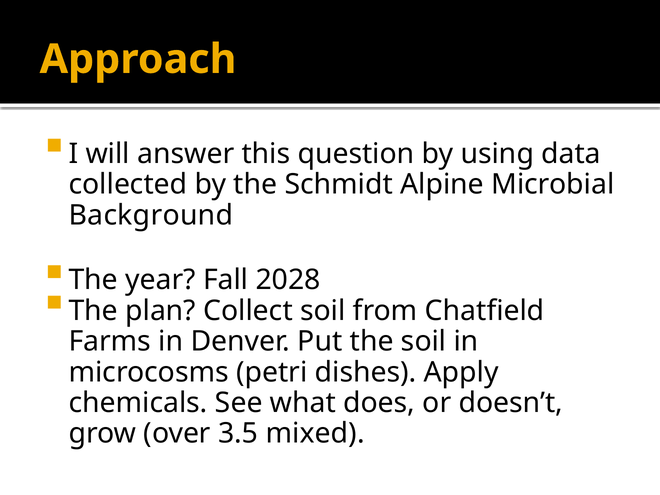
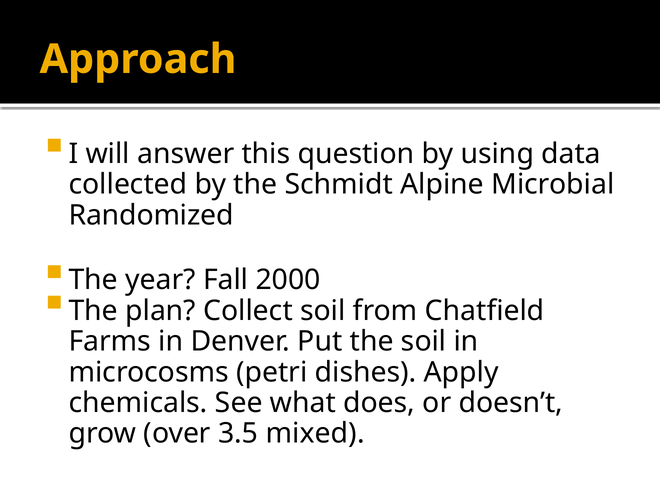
Background: Background -> Randomized
2028: 2028 -> 2000
